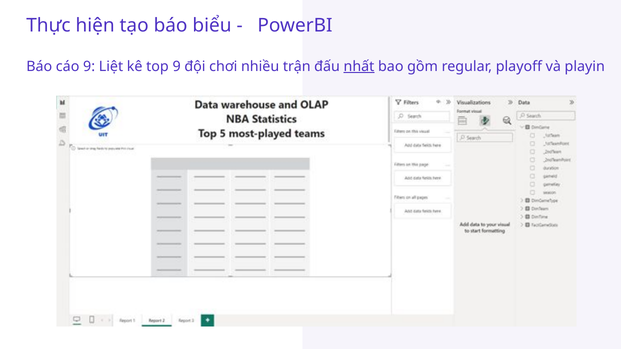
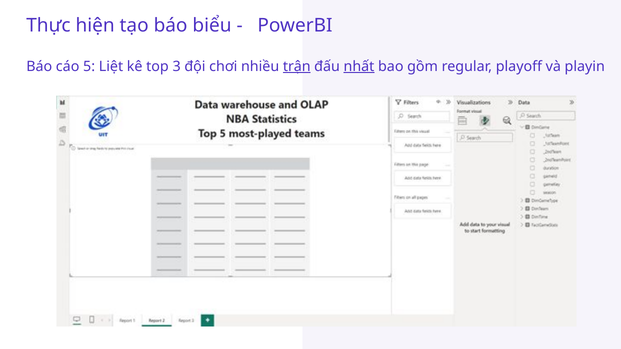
cáo 9: 9 -> 5
top 9: 9 -> 3
trận underline: none -> present
